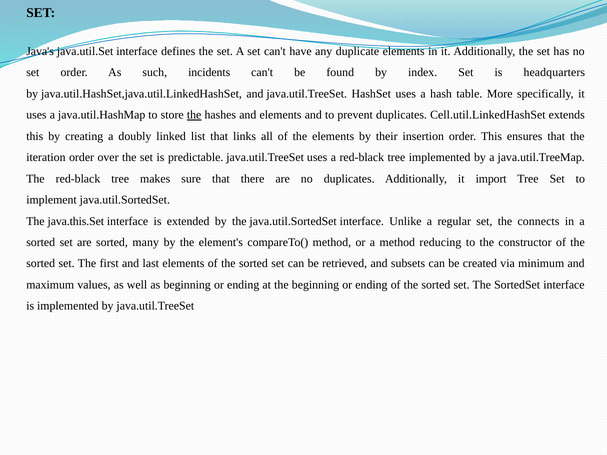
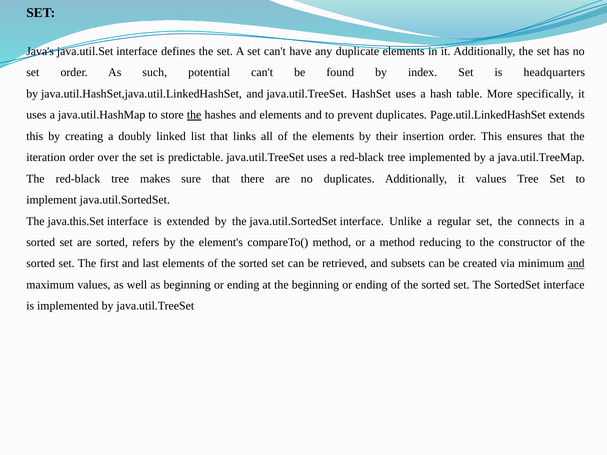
incidents: incidents -> potential
Cell.util.LinkedHashSet: Cell.util.LinkedHashSet -> Page.util.LinkedHashSet
it import: import -> values
many: many -> refers
and at (576, 264) underline: none -> present
